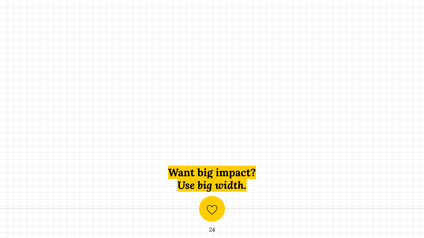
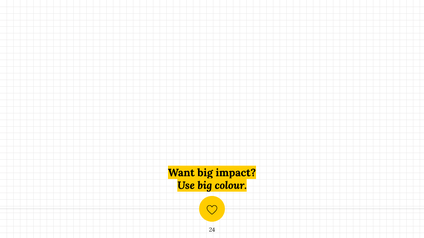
width: width -> colour
